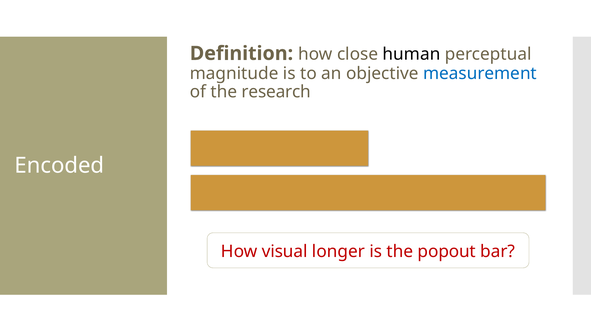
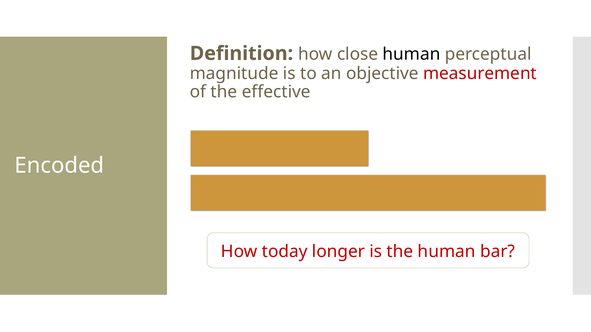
measurement colour: blue -> red
research: research -> effective
visual: visual -> today
the popout: popout -> human
